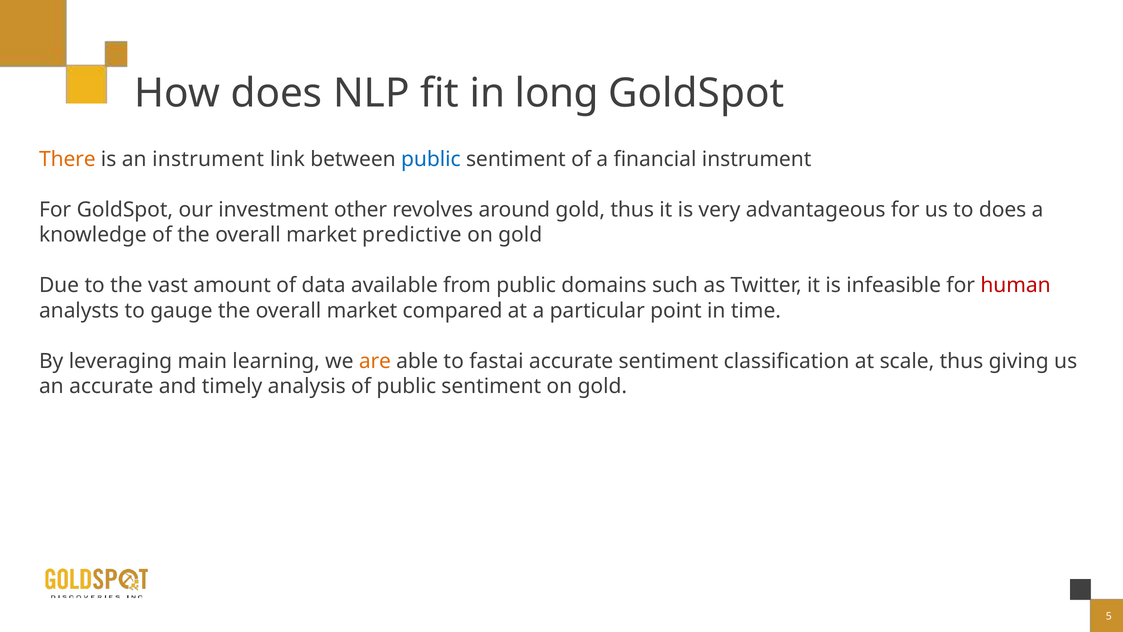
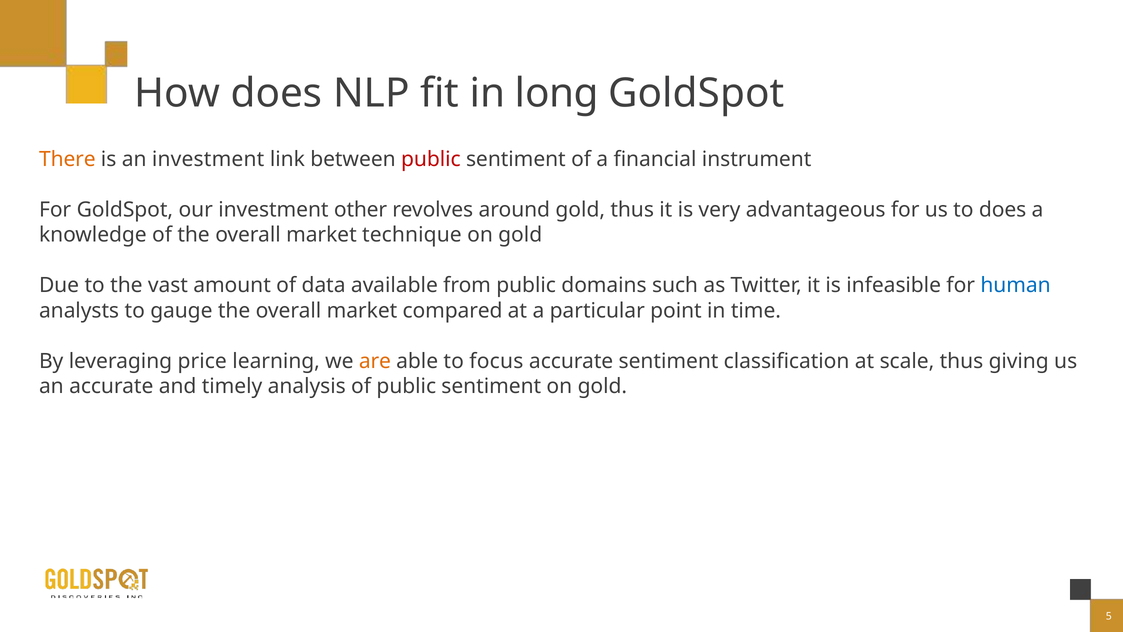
an instrument: instrument -> investment
public at (431, 159) colour: blue -> red
predictive: predictive -> technique
human colour: red -> blue
main: main -> price
fastai: fastai -> focus
